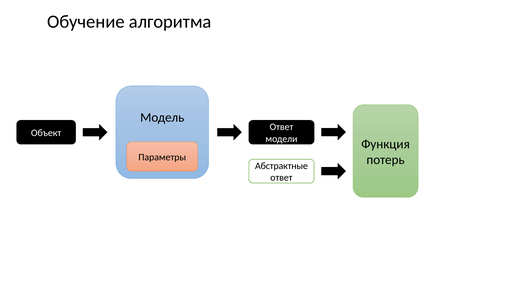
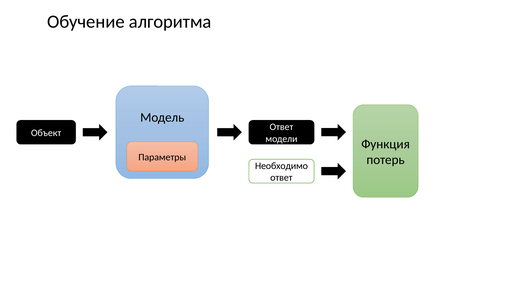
Абстрактные: Абстрактные -> Необходимо
